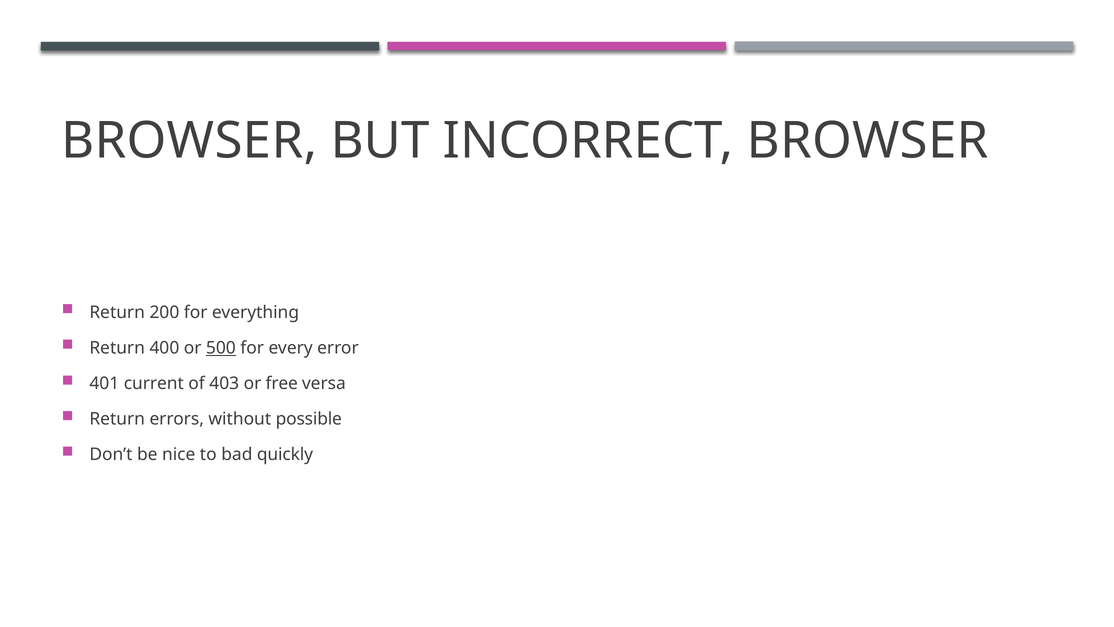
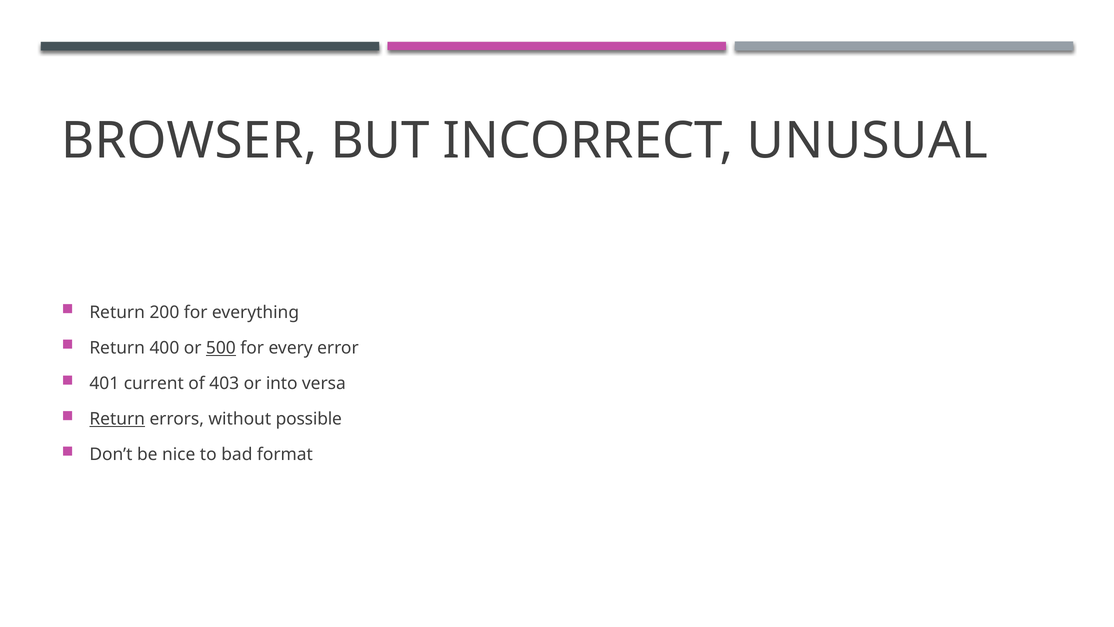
INCORRECT BROWSER: BROWSER -> UNUSUAL
free: free -> into
Return at (117, 419) underline: none -> present
quickly: quickly -> format
